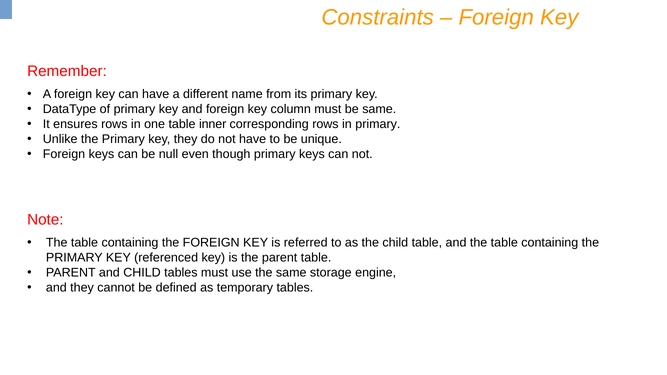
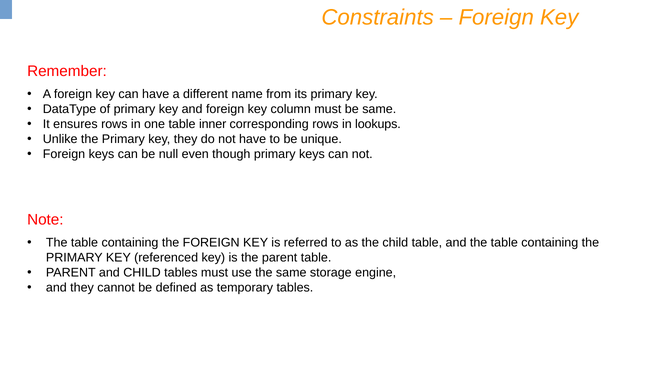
in primary: primary -> lookups
